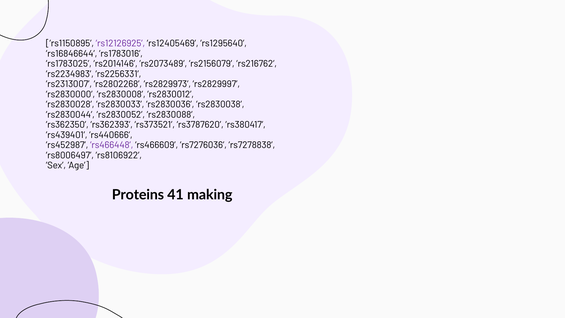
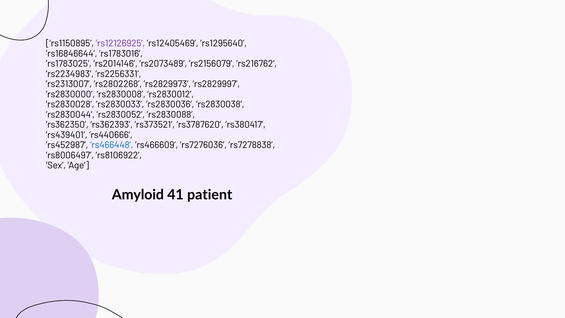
’rs466448 colour: purple -> blue
Proteins: Proteins -> Amyloid
making: making -> patient
